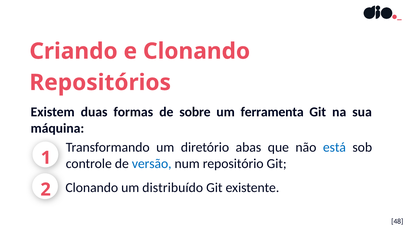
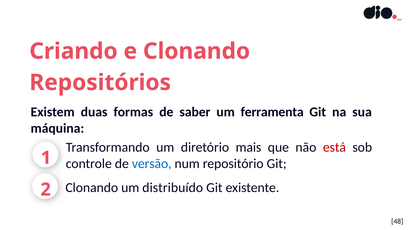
sobre: sobre -> saber
abas: abas -> mais
está colour: blue -> red
